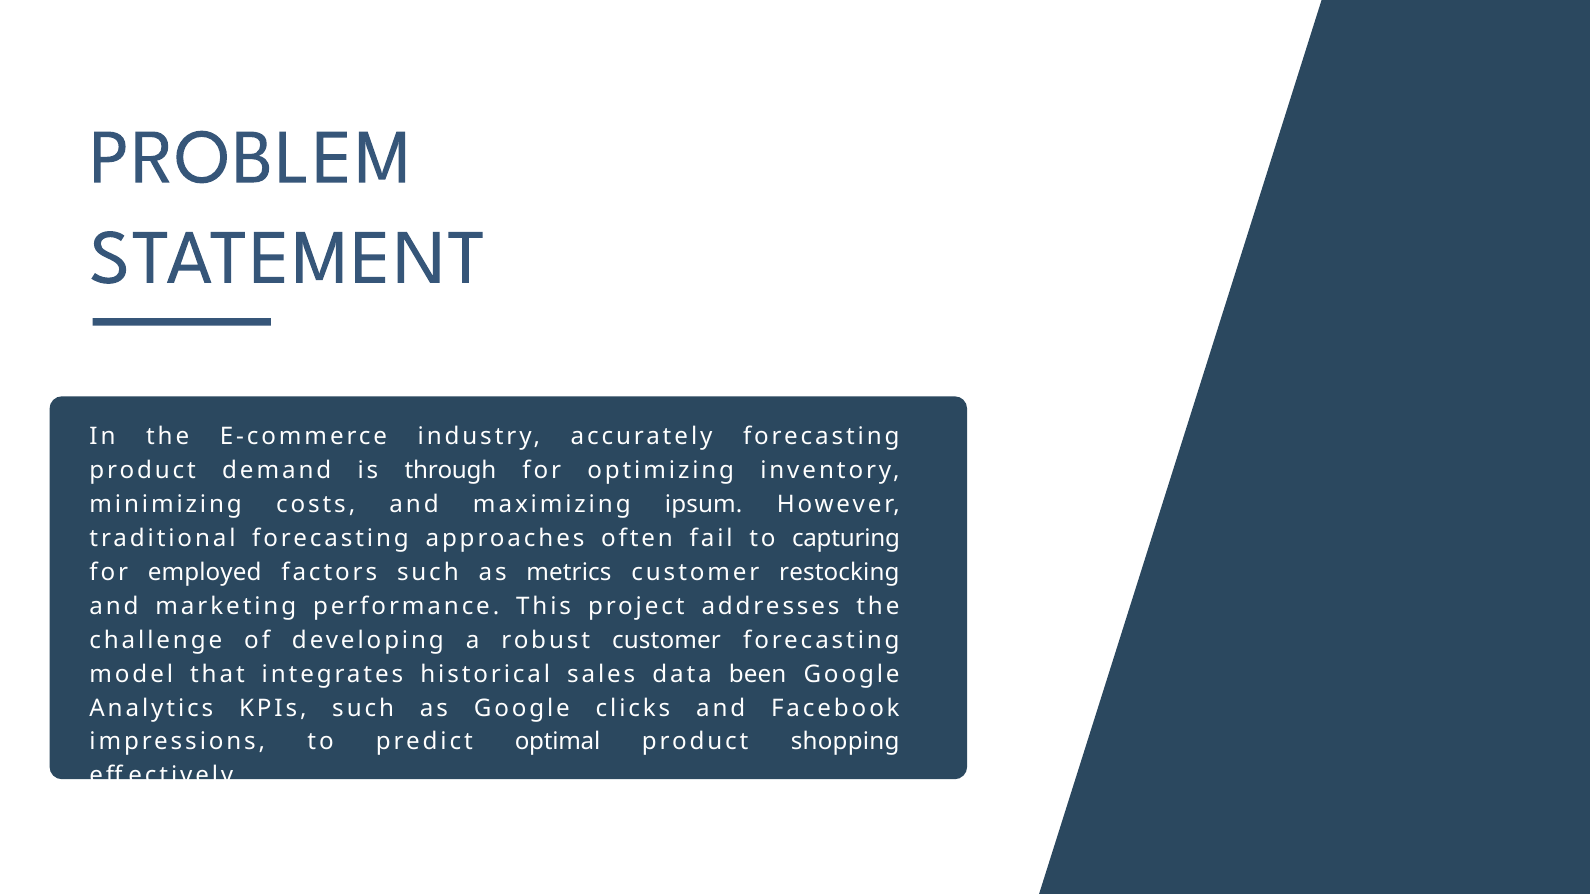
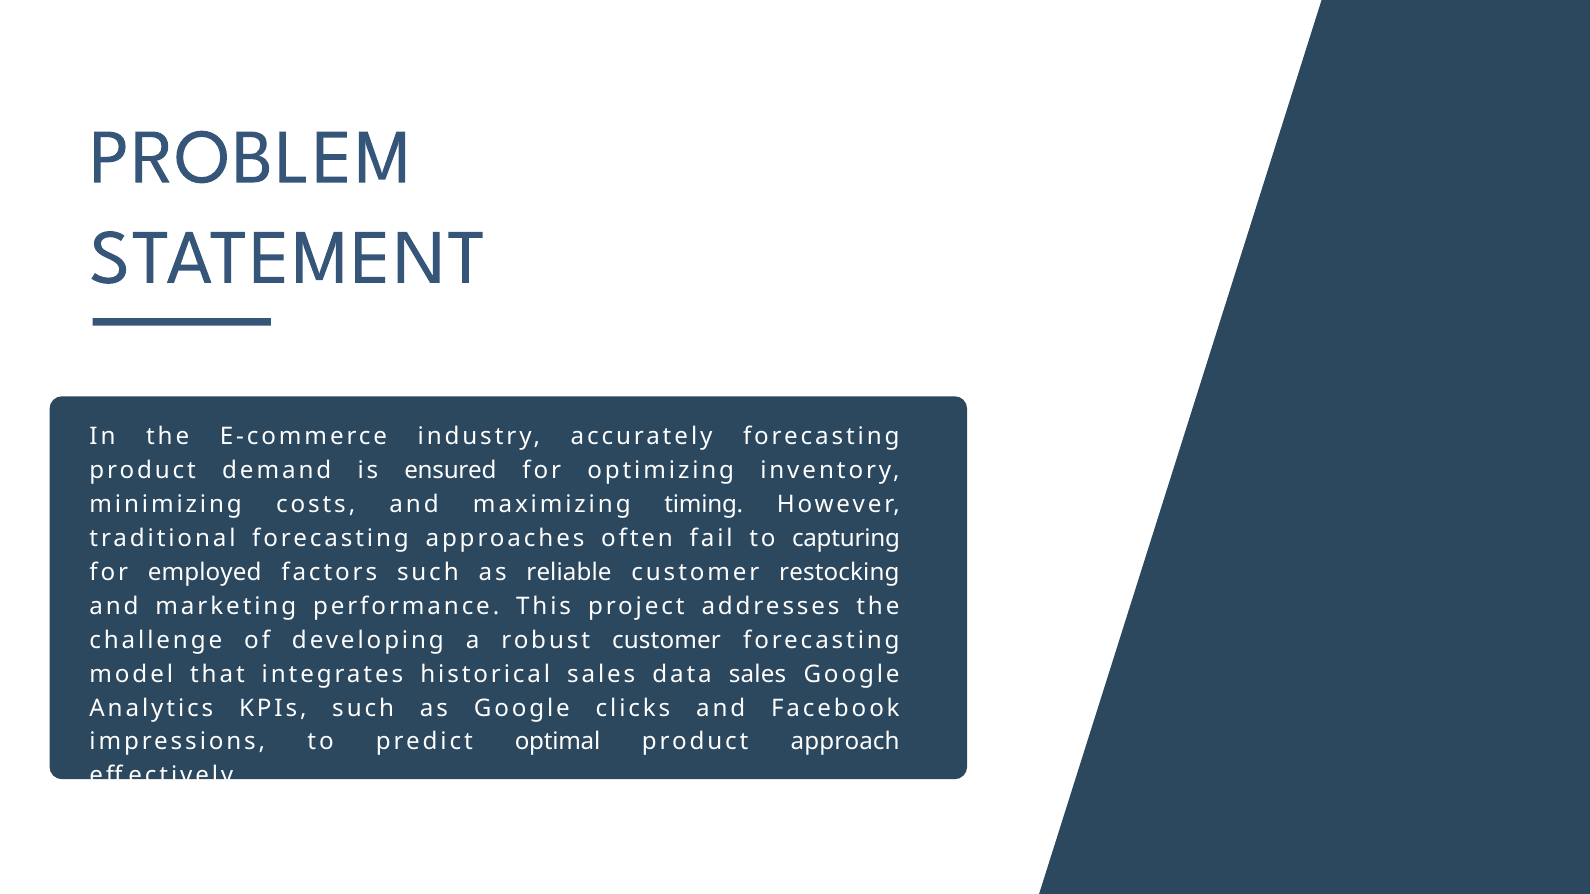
through: through -> ensured
ipsum: ipsum -> timing
metrics: metrics -> reliable
data been: been -> sales
shopping: shopping -> approach
